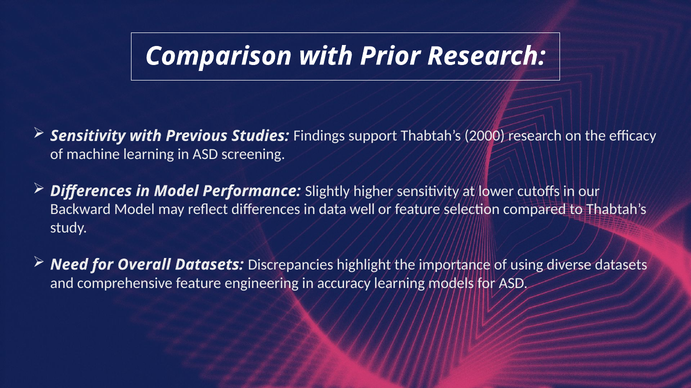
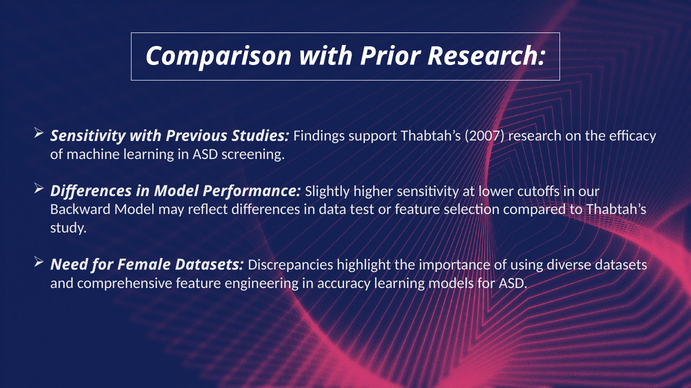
2000: 2000 -> 2007
well: well -> test
Overall: Overall -> Female
